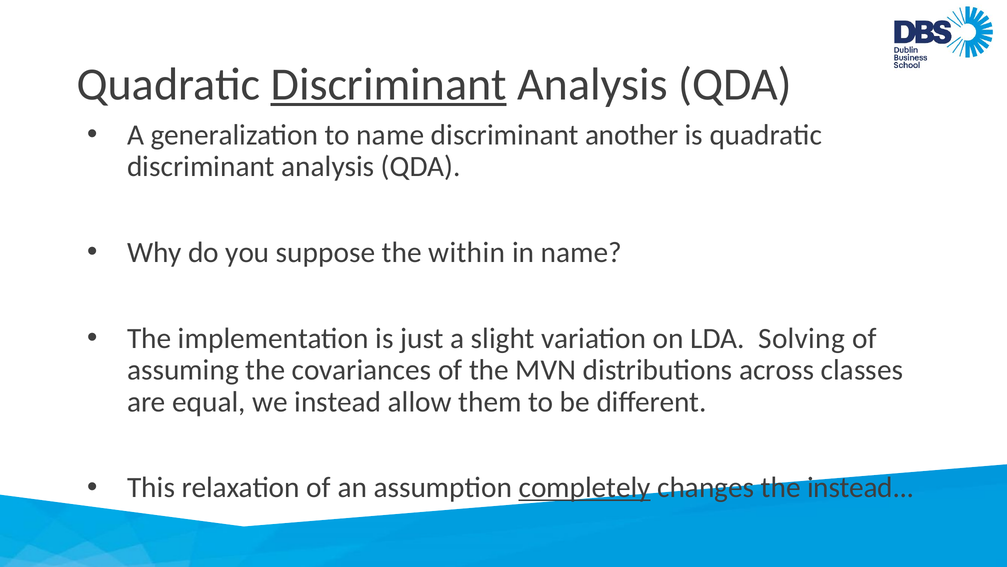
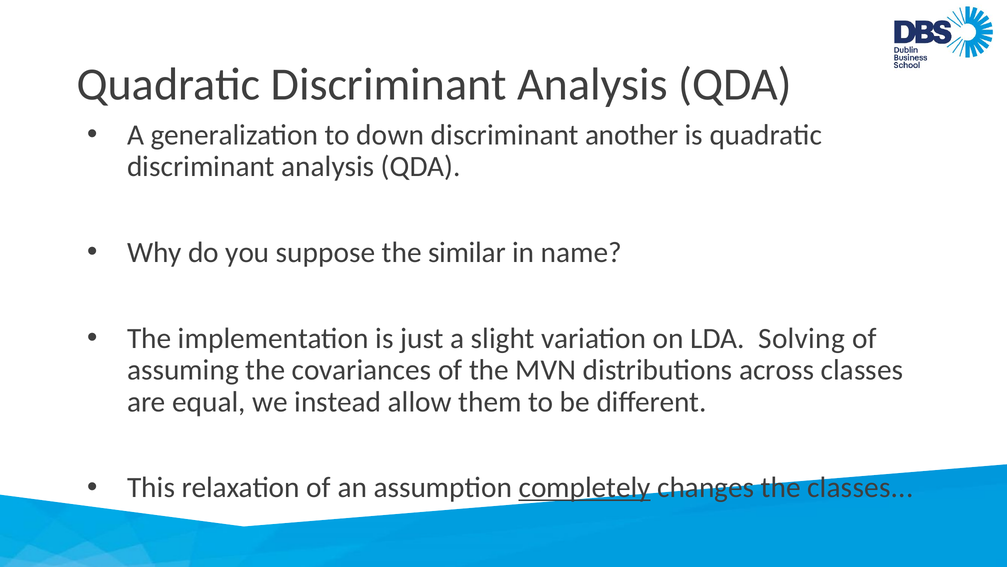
Discriminant at (389, 85) underline: present -> none
to name: name -> down
within: within -> similar
the instead: instead -> classes
